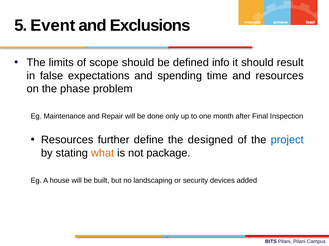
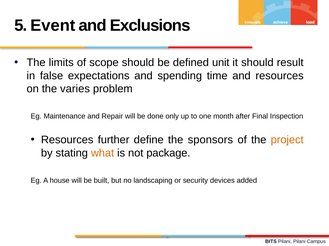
info: info -> unit
phase: phase -> varies
designed: designed -> sponsors
project colour: blue -> orange
